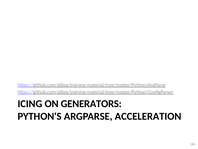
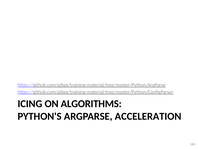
GENERATORS: GENERATORS -> ALGORITHMS
